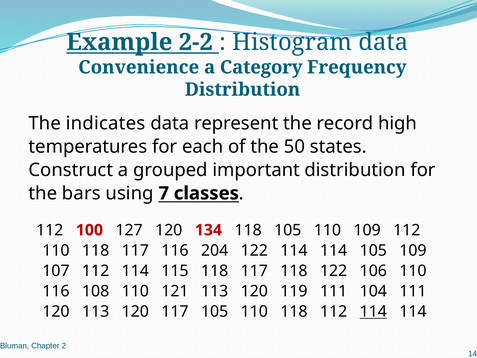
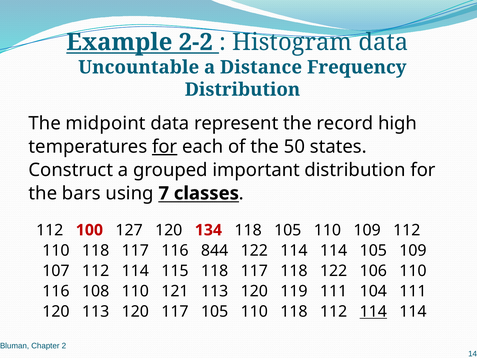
Convenience: Convenience -> Uncountable
Category: Category -> Distance
indicates: indicates -> midpoint
for at (165, 147) underline: none -> present
204: 204 -> 844
